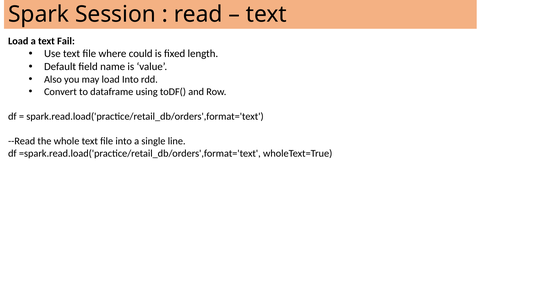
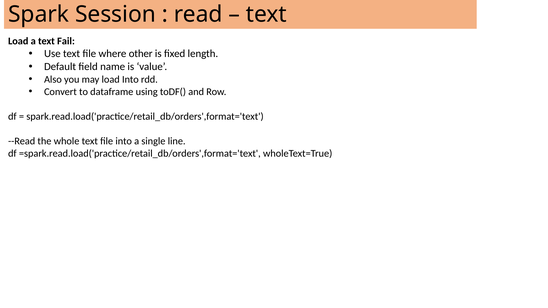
could: could -> other
